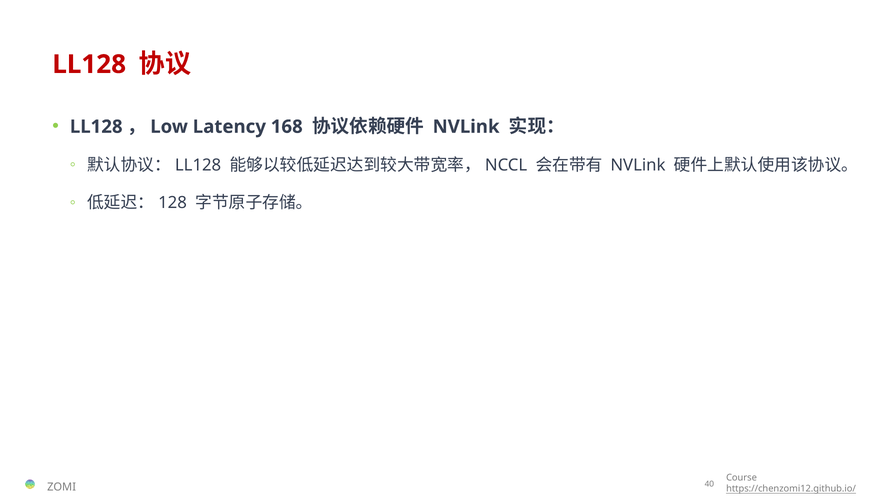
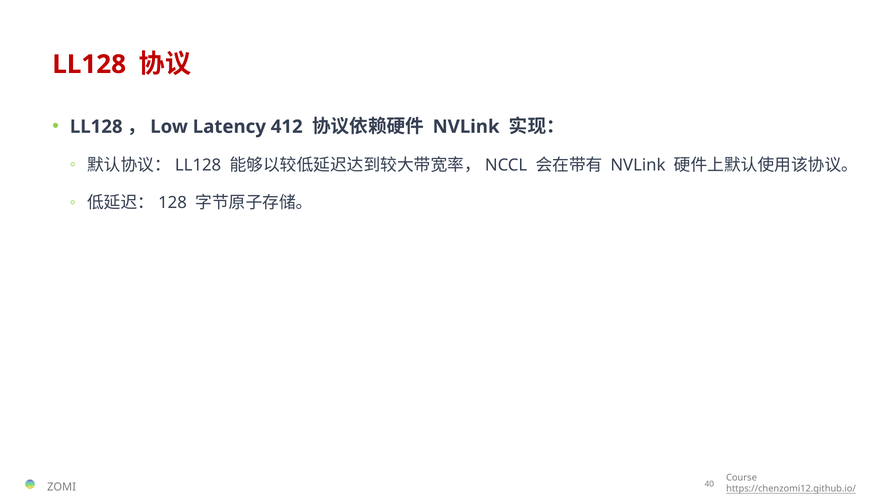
168: 168 -> 412
